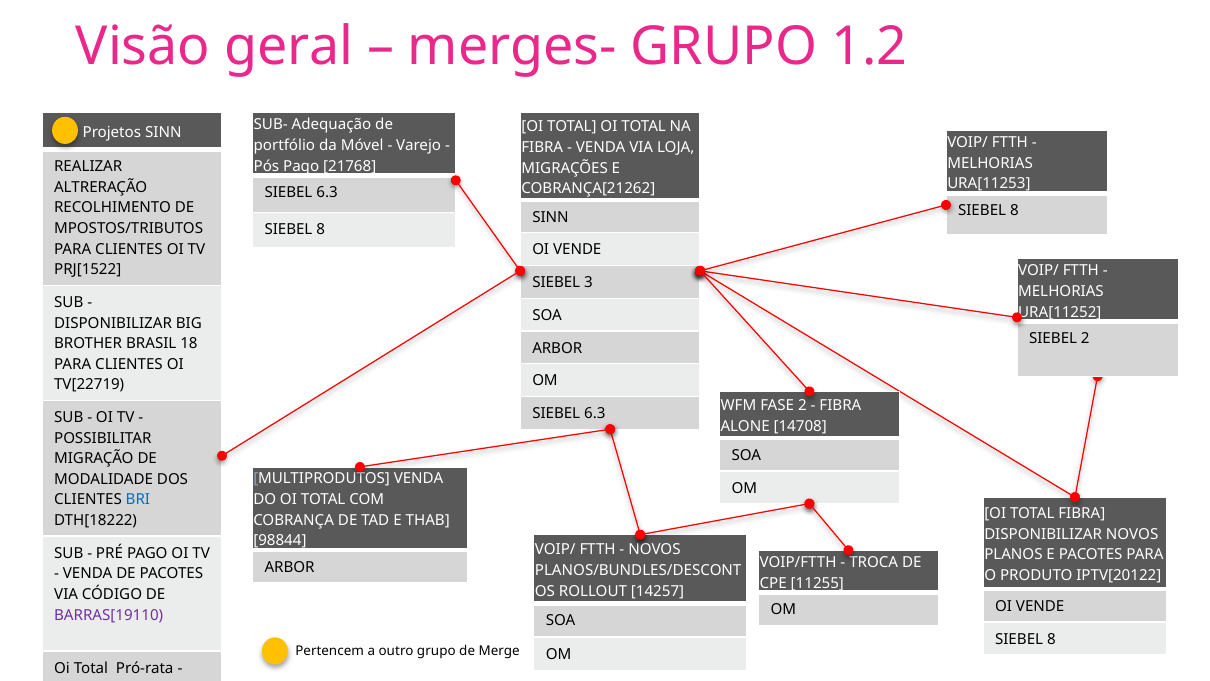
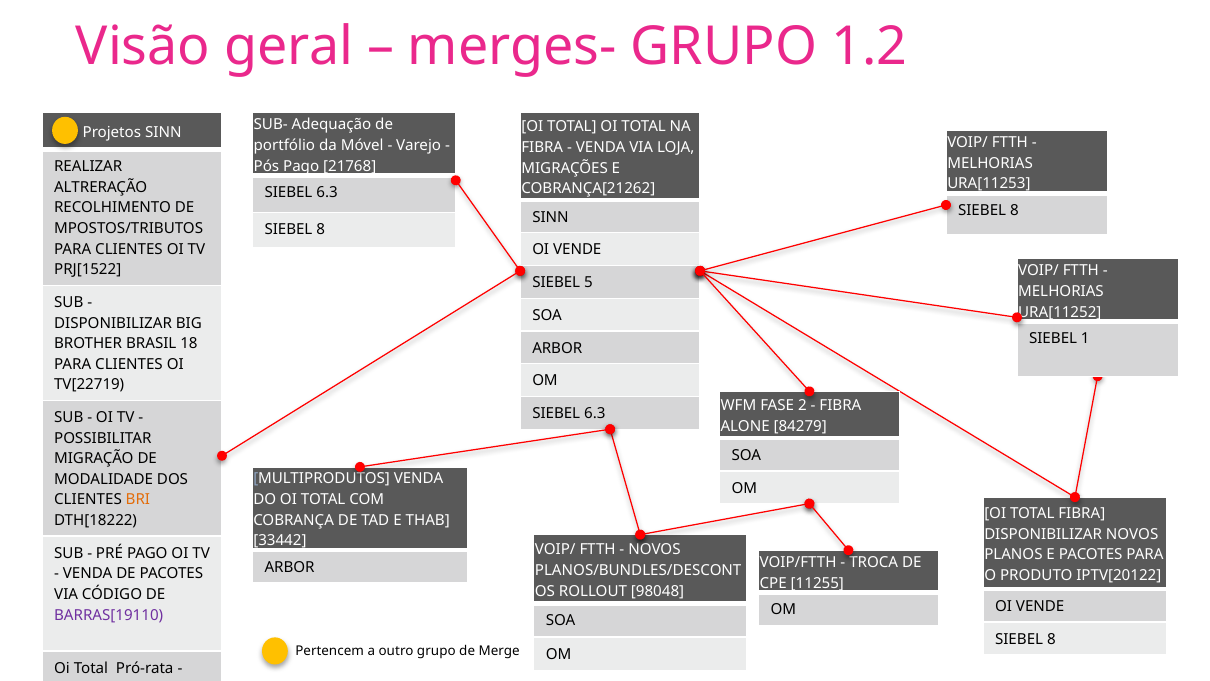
3: 3 -> 5
SIEBEL 2: 2 -> 1
14708: 14708 -> 84279
BRI colour: blue -> orange
98844: 98844 -> 33442
14257: 14257 -> 98048
